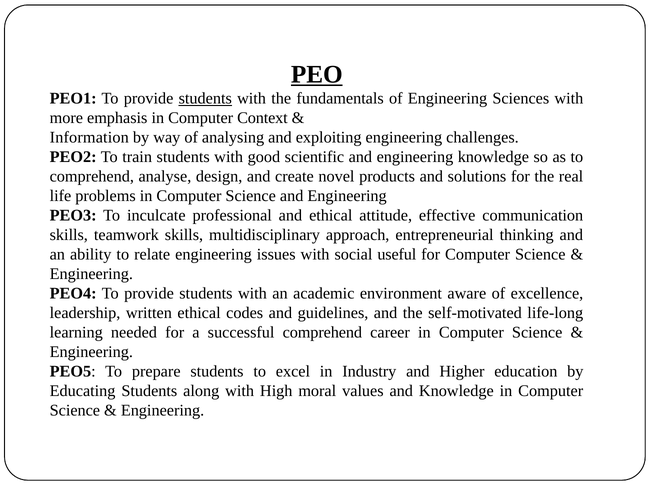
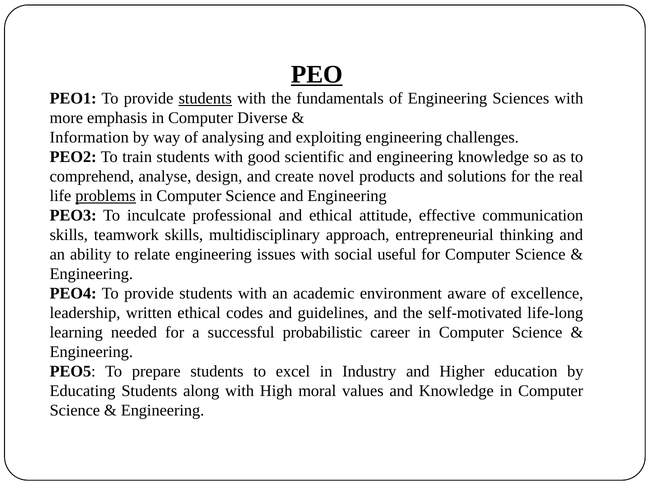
Context: Context -> Diverse
problems underline: none -> present
successful comprehend: comprehend -> probabilistic
